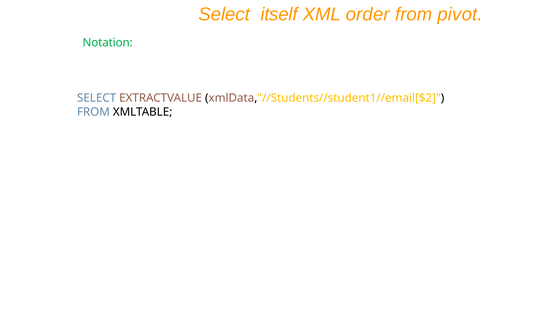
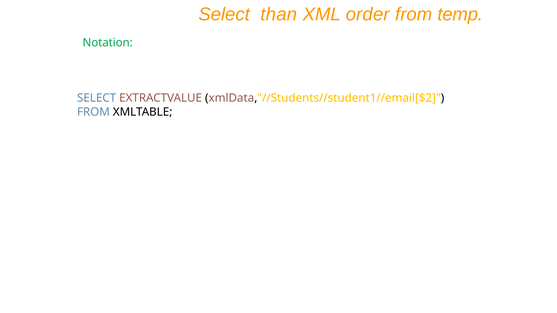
itself: itself -> than
pivot: pivot -> temp
